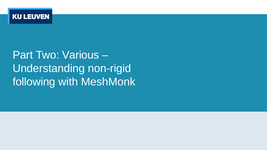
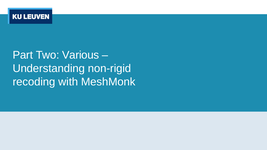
following: following -> recoding
